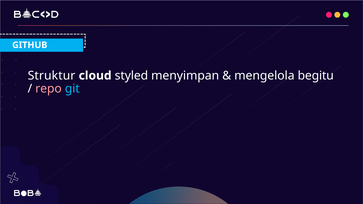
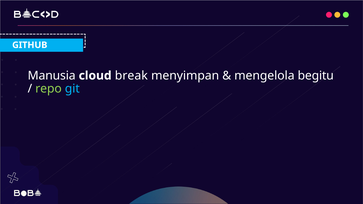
Struktur: Struktur -> Manusia
styled: styled -> break
repo colour: pink -> light green
